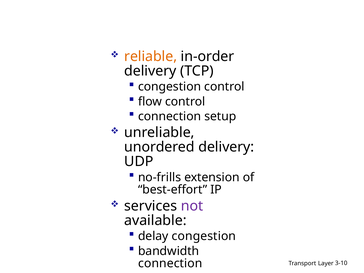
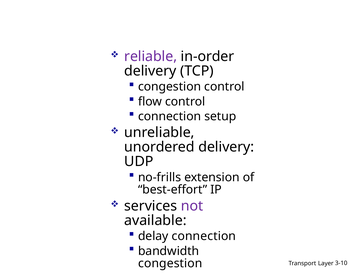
reliable colour: orange -> purple
delay congestion: congestion -> connection
connection at (170, 263): connection -> congestion
